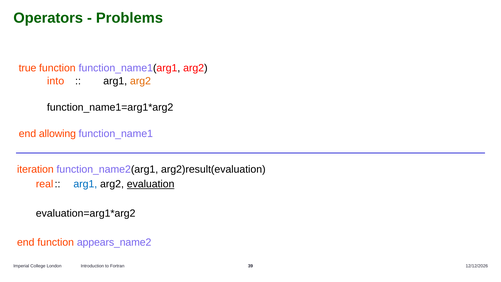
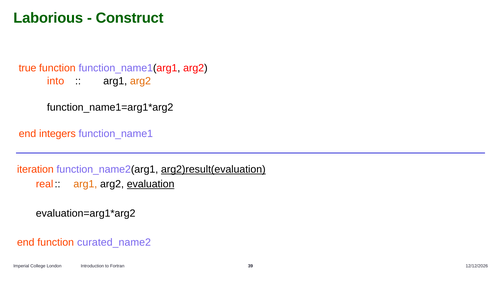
Operators: Operators -> Laborious
Problems: Problems -> Construct
allowing: allowing -> integers
arg2)result(evaluation underline: none -> present
arg1 at (85, 184) colour: blue -> orange
appears_name2: appears_name2 -> curated_name2
